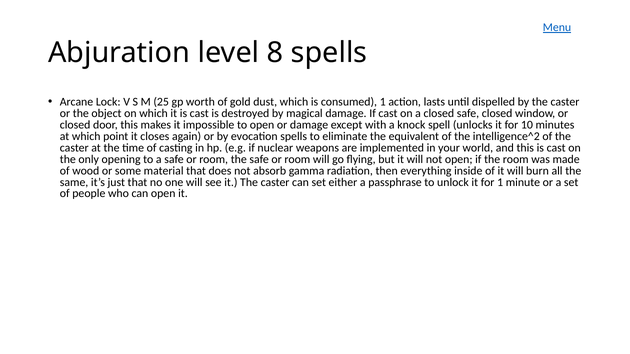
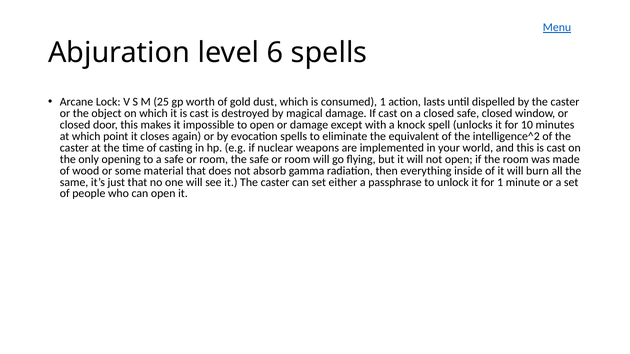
8: 8 -> 6
